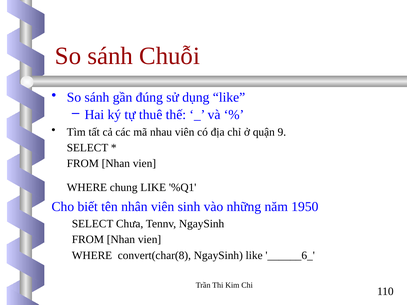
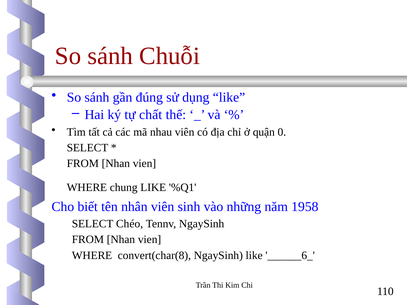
thuê: thuê -> chất
9: 9 -> 0
1950: 1950 -> 1958
Chưa: Chưa -> Chéo
